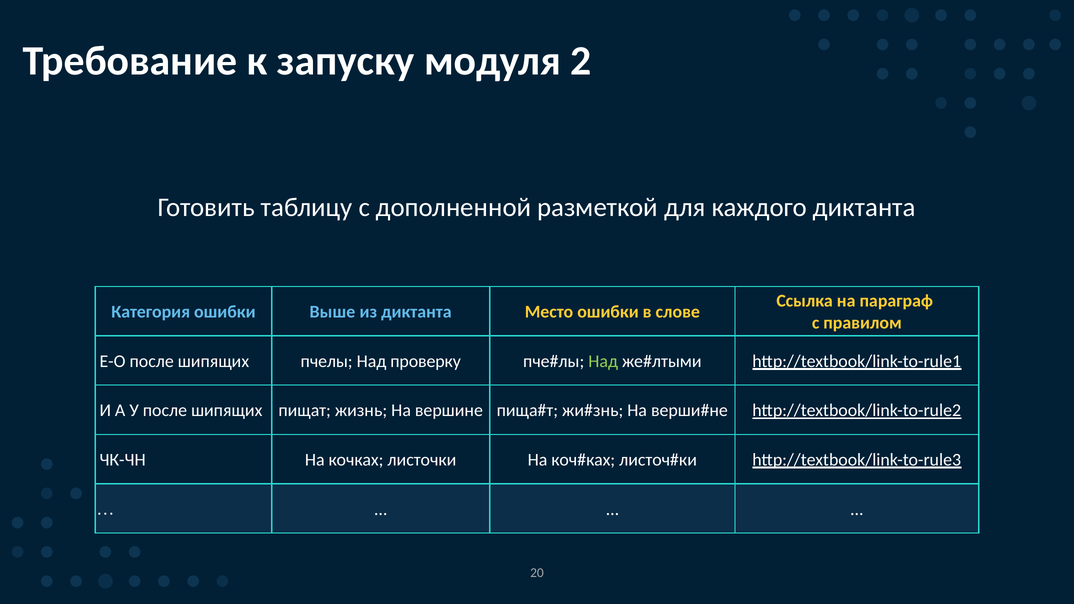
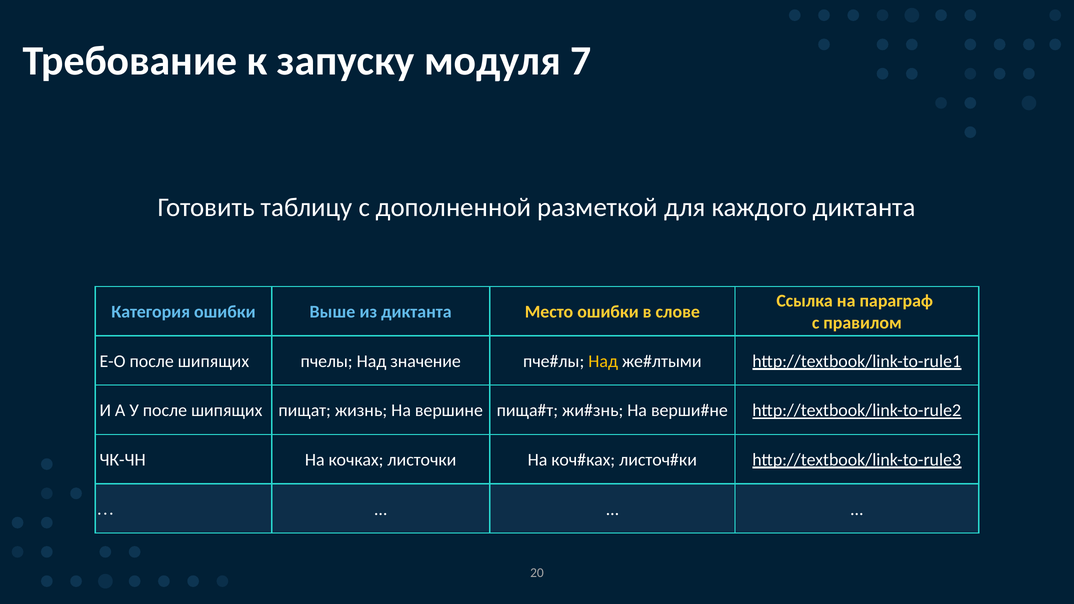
2: 2 -> 7
проверку: проверку -> значение
Над at (603, 361) colour: light green -> yellow
